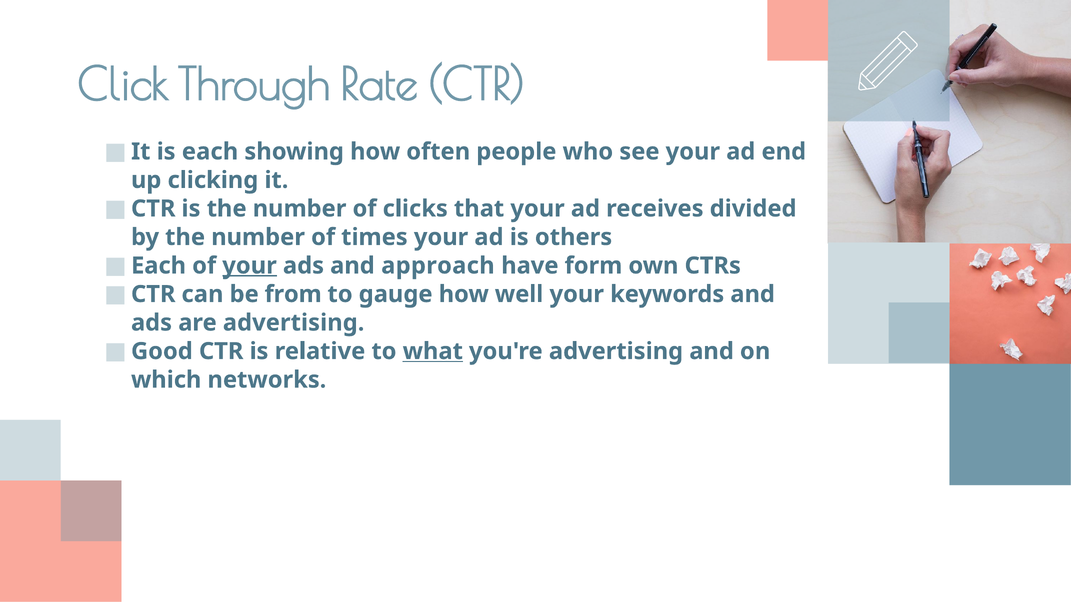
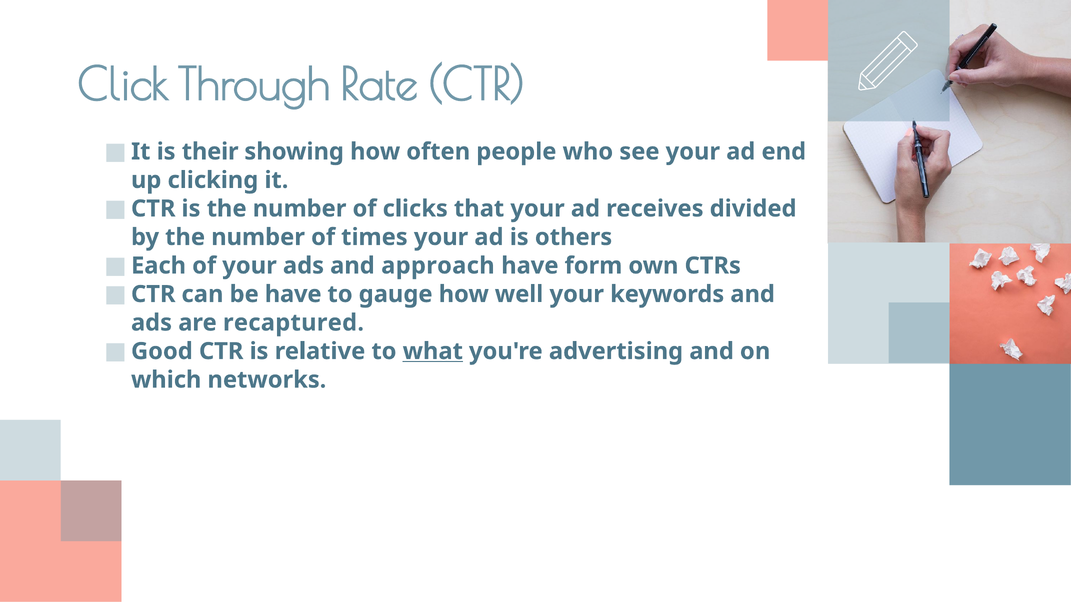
is each: each -> their
your at (250, 266) underline: present -> none
be from: from -> have
are advertising: advertising -> recaptured
